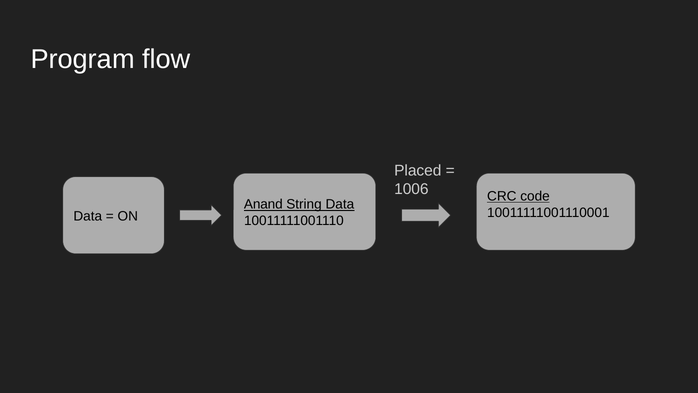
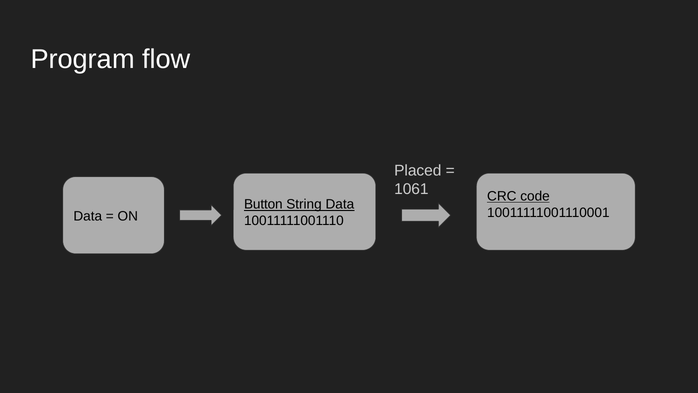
1006: 1006 -> 1061
Anand: Anand -> Button
